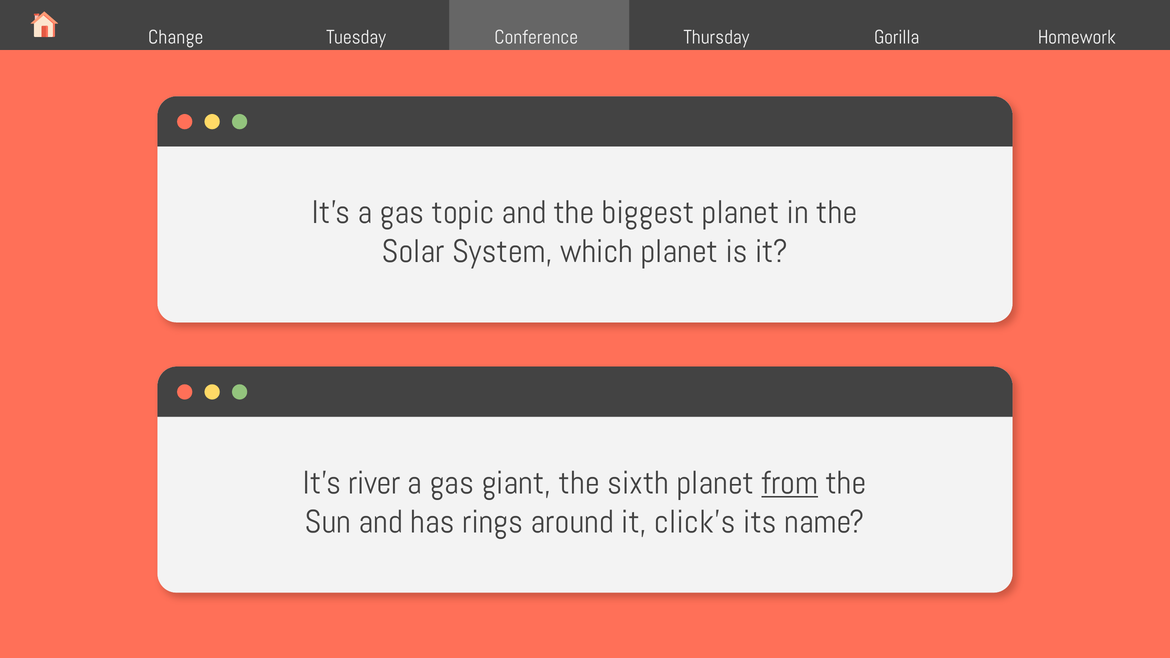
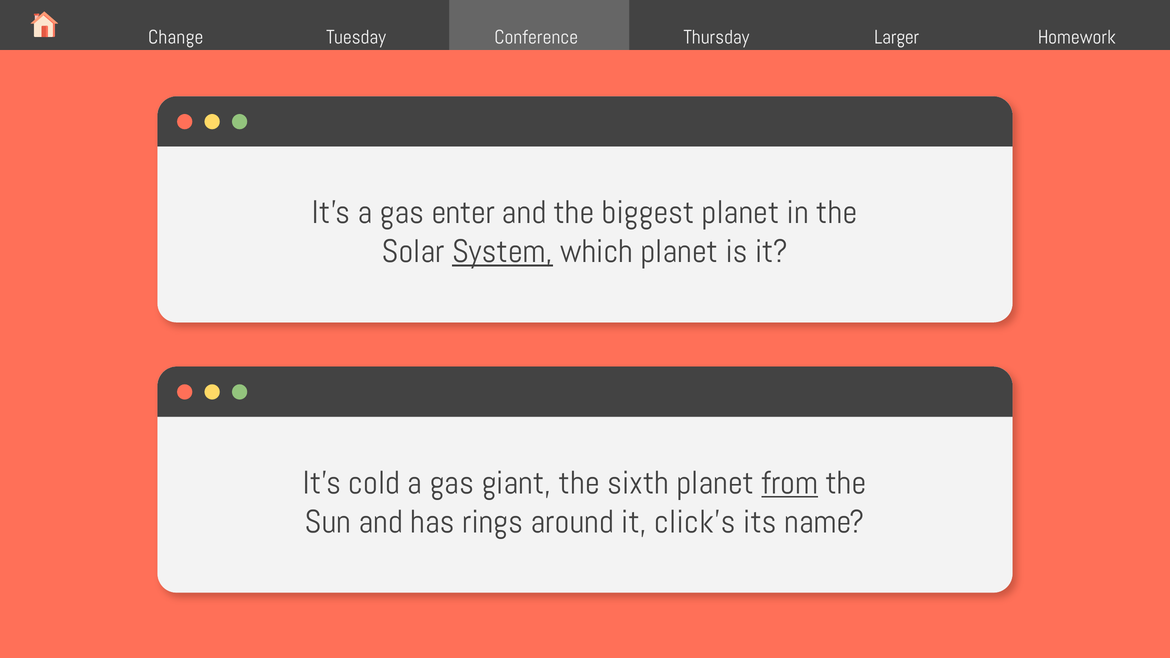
Gorilla: Gorilla -> Larger
topic: topic -> enter
System underline: none -> present
river: river -> cold
